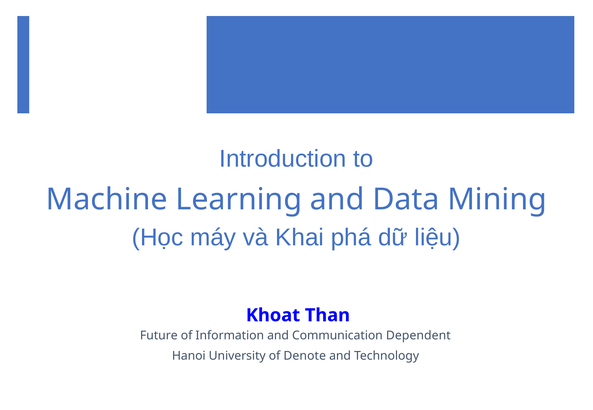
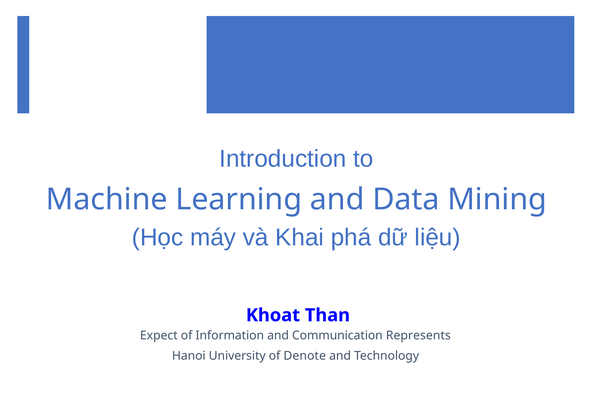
Future: Future -> Expect
Dependent: Dependent -> Represents
